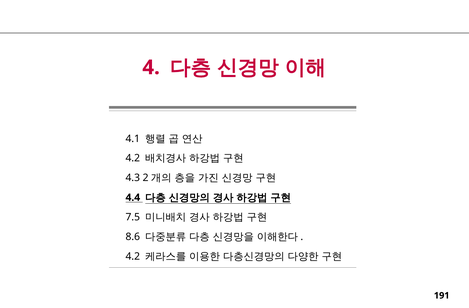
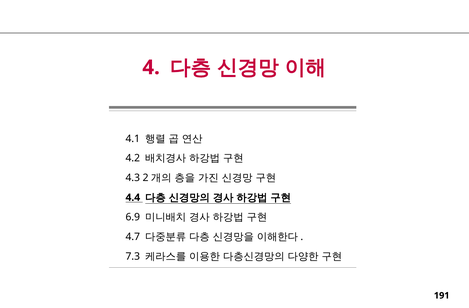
7.5: 7.5 -> 6.9
8.6: 8.6 -> 4.7
4.2 at (133, 256): 4.2 -> 7.3
